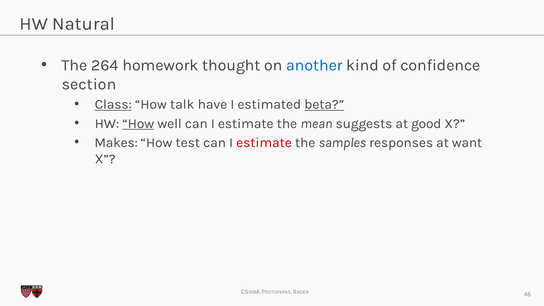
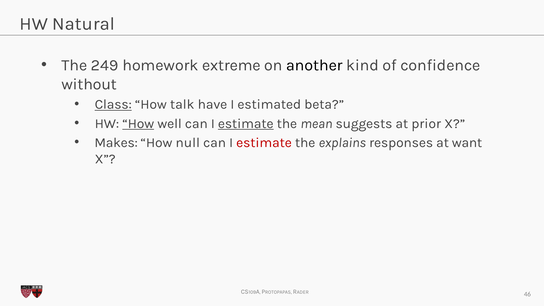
264: 264 -> 249
thought: thought -> extreme
another colour: blue -> black
section: section -> without
beta underline: present -> none
estimate at (246, 124) underline: none -> present
good: good -> prior
test: test -> null
samples: samples -> explains
